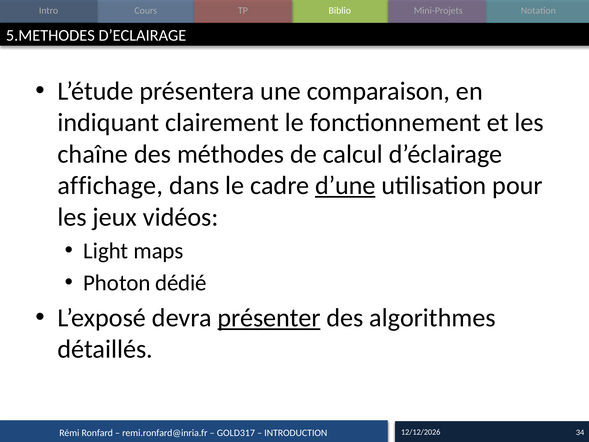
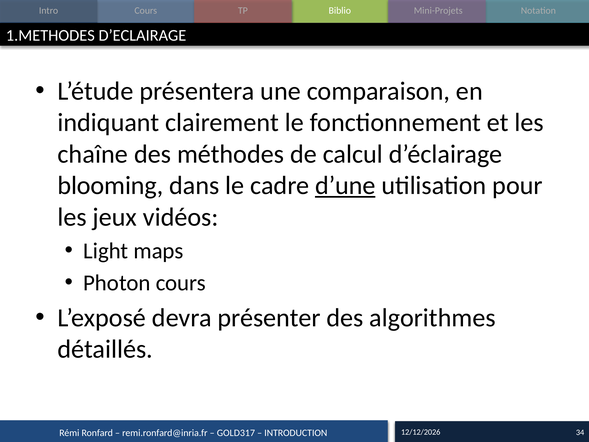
5.METHODES: 5.METHODES -> 1.METHODES
affichage: affichage -> blooming
Photon dédié: dédié -> cours
présenter underline: present -> none
